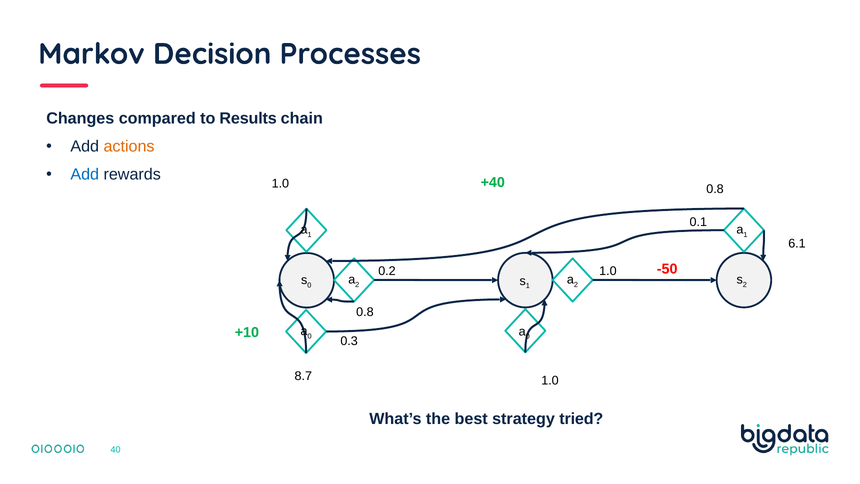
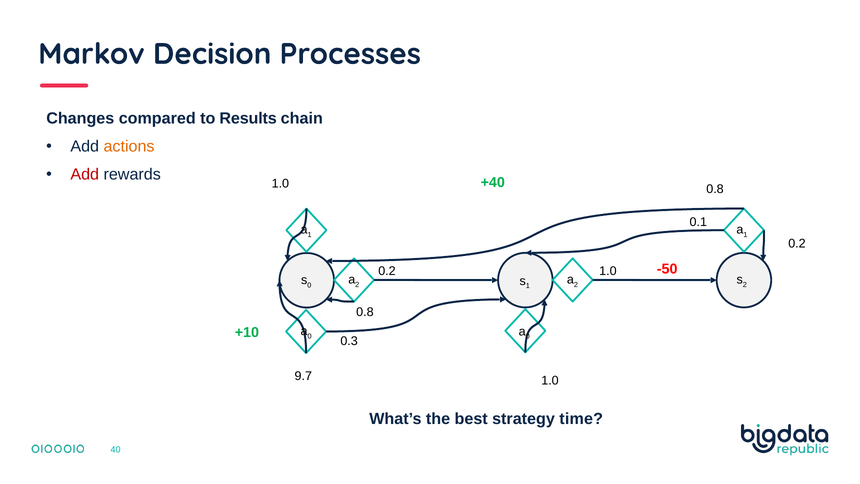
Add at (85, 175) colour: blue -> red
6.1 at (797, 243): 6.1 -> 0.2
8.7: 8.7 -> 9.7
tried: tried -> time
